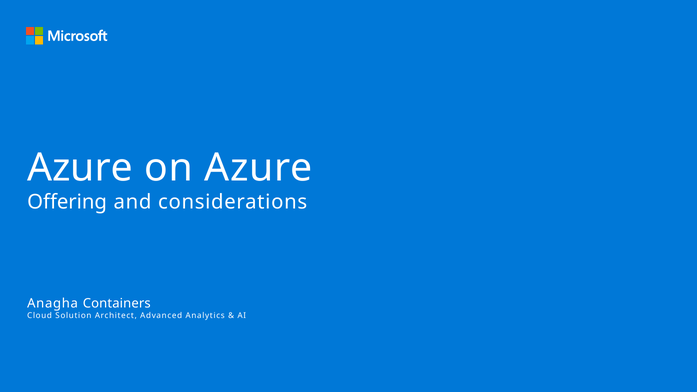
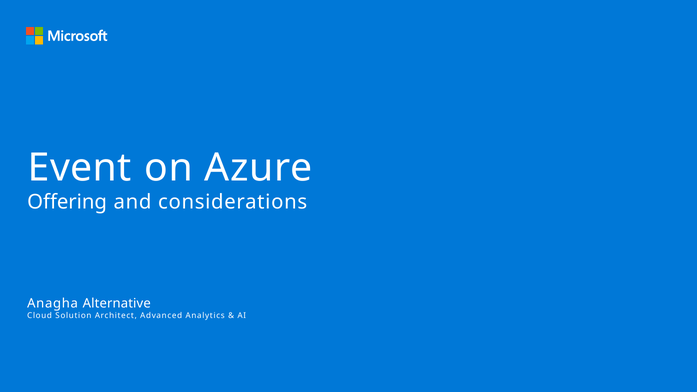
Azure at (80, 168): Azure -> Event
Containers: Containers -> Alternative
